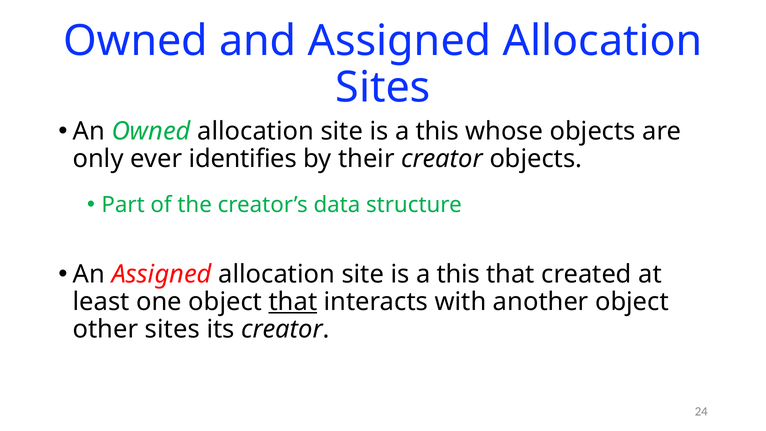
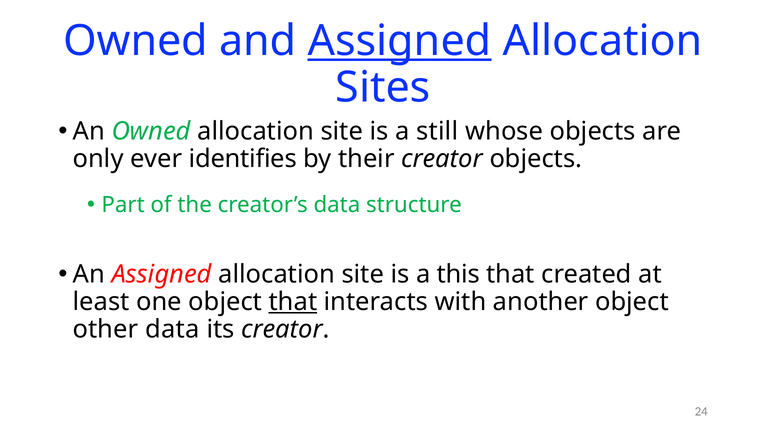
Assigned at (399, 41) underline: none -> present
this at (437, 131): this -> still
other sites: sites -> data
